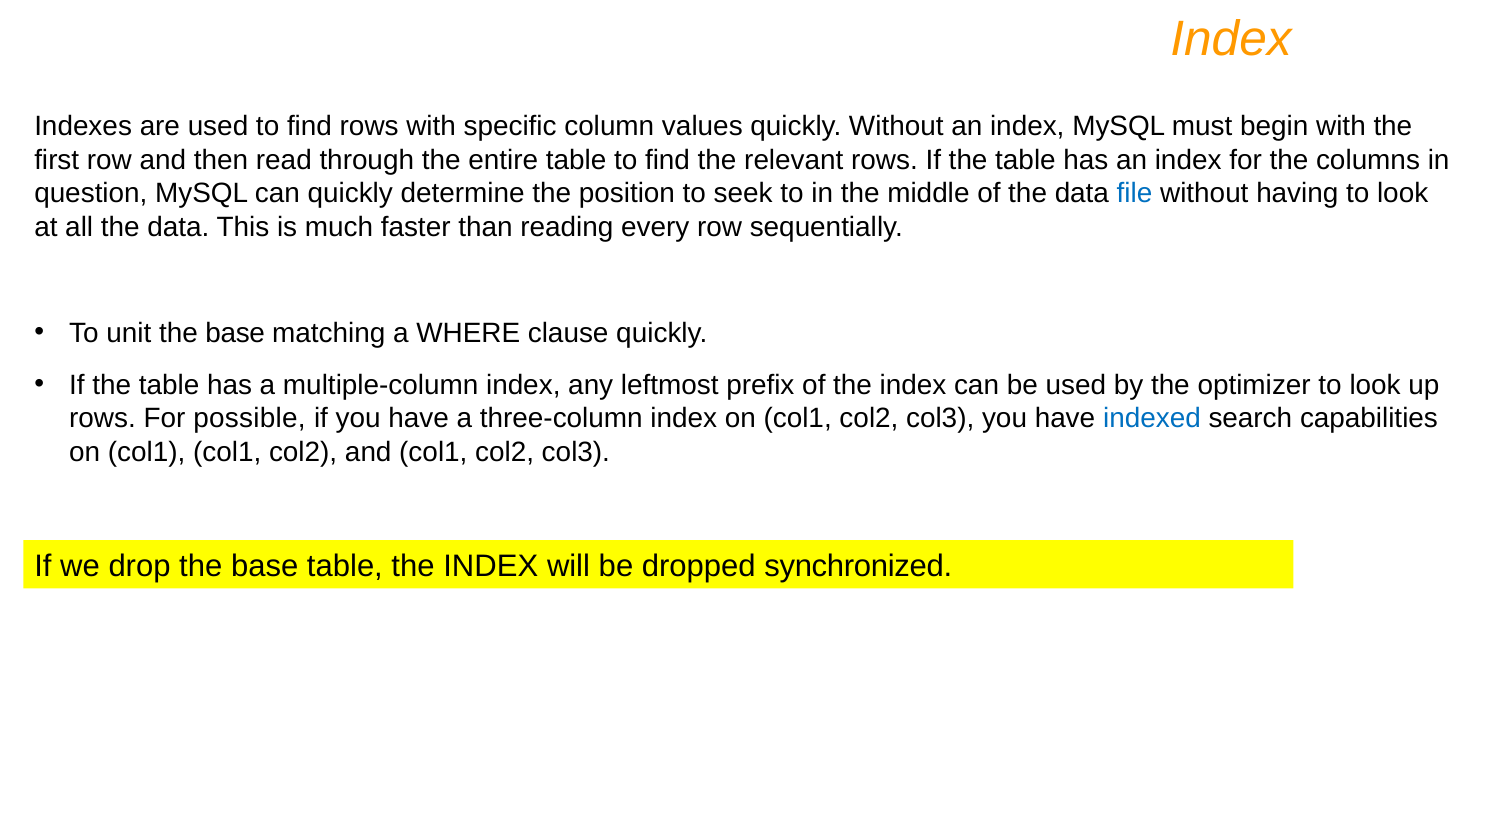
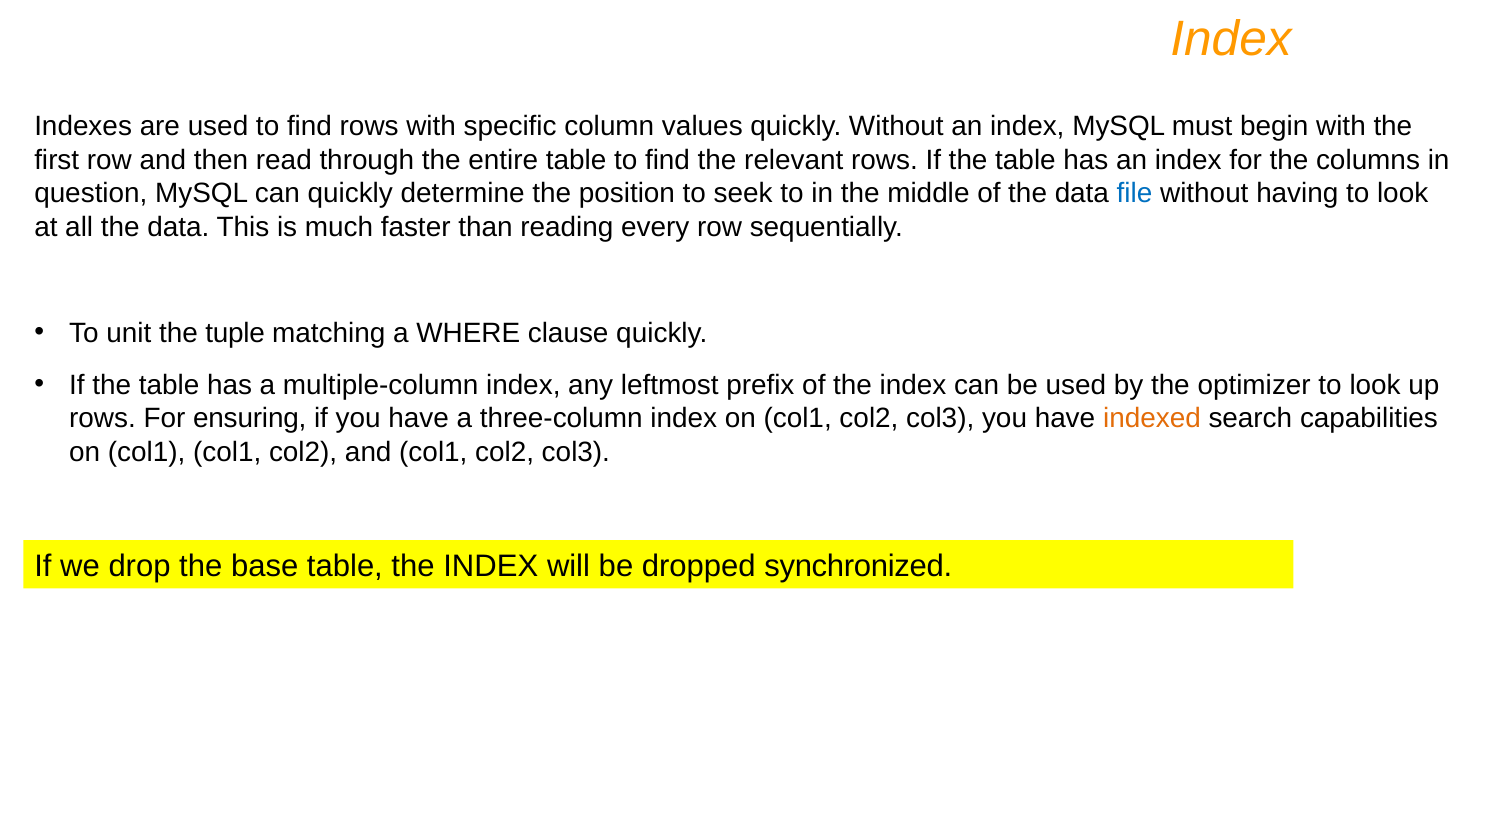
base at (235, 333): base -> tuple
possible: possible -> ensuring
indexed colour: blue -> orange
